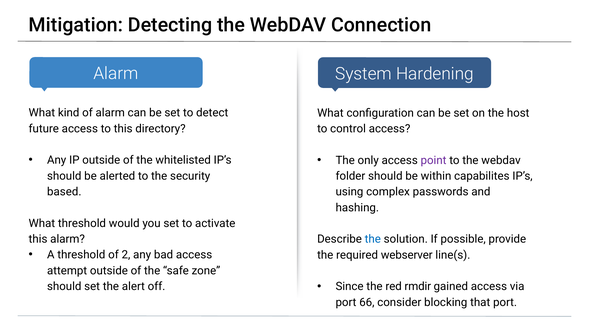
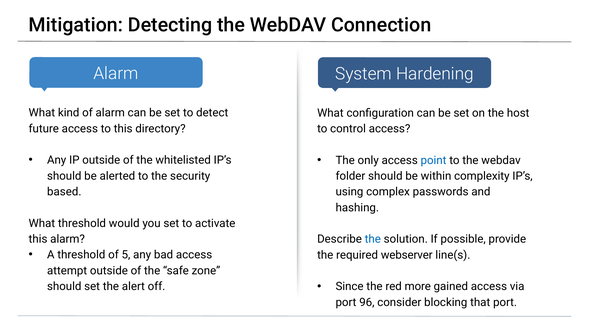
point colour: purple -> blue
capabilites: capabilites -> complexity
2: 2 -> 5
rmdir: rmdir -> more
66: 66 -> 96
